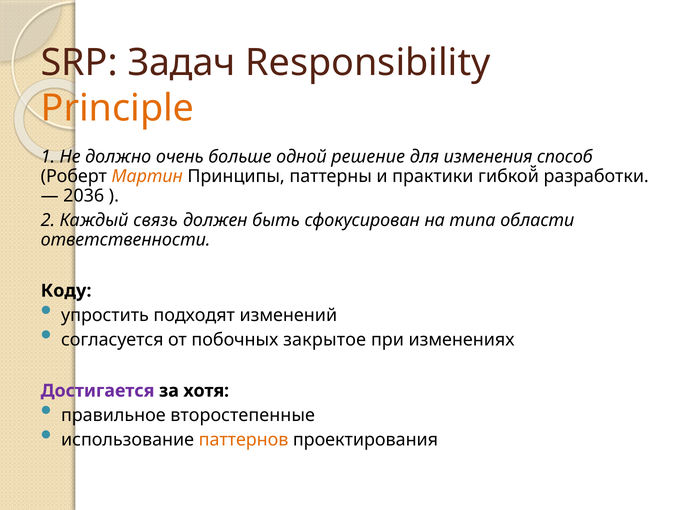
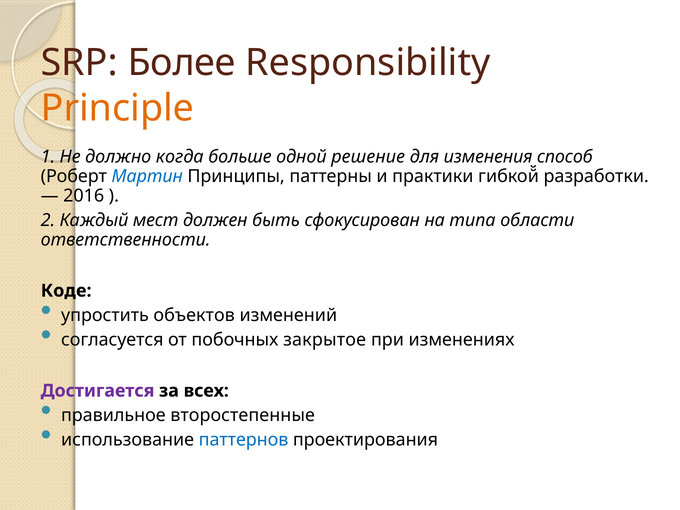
Задач: Задач -> Более
очень: очень -> когда
Мартин colour: orange -> blue
2036: 2036 -> 2016
связь: связь -> мест
Коду: Коду -> Коде
подходят: подходят -> объектов
хотя: хотя -> всех
паттернов colour: orange -> blue
